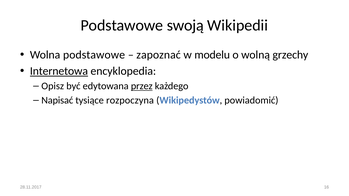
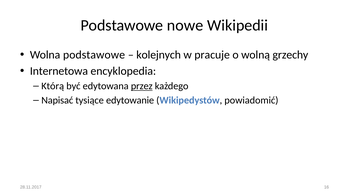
swoją: swoją -> nowe
zapoznać: zapoznać -> kolejnych
modelu: modelu -> pracuje
Internetowa underline: present -> none
Opisz: Opisz -> Którą
rozpoczyna: rozpoczyna -> edytowanie
